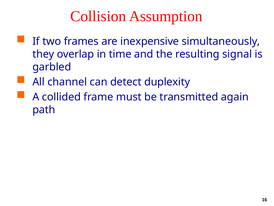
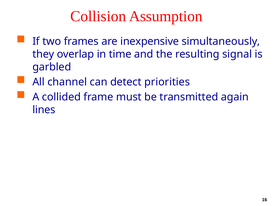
duplexity: duplexity -> priorities
path: path -> lines
